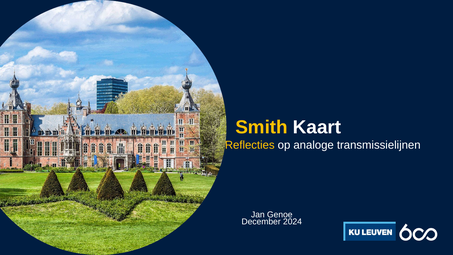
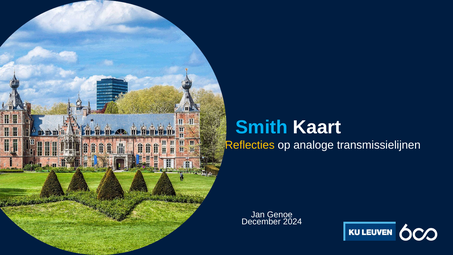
Smith colour: yellow -> light blue
